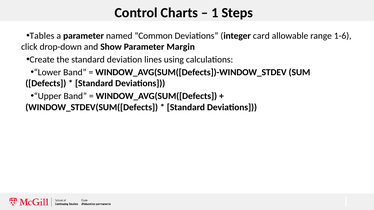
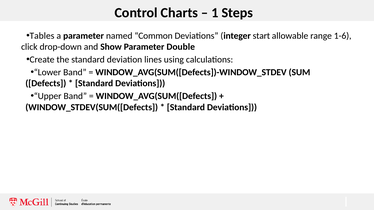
card: card -> start
Margin: Margin -> Double
